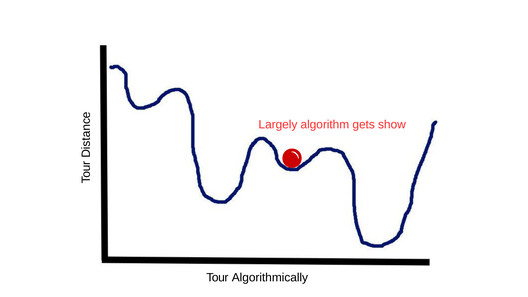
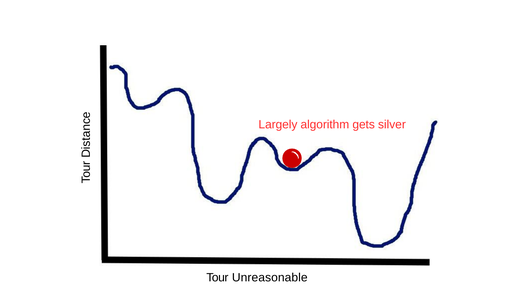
show: show -> silver
Algorithmically: Algorithmically -> Unreasonable
